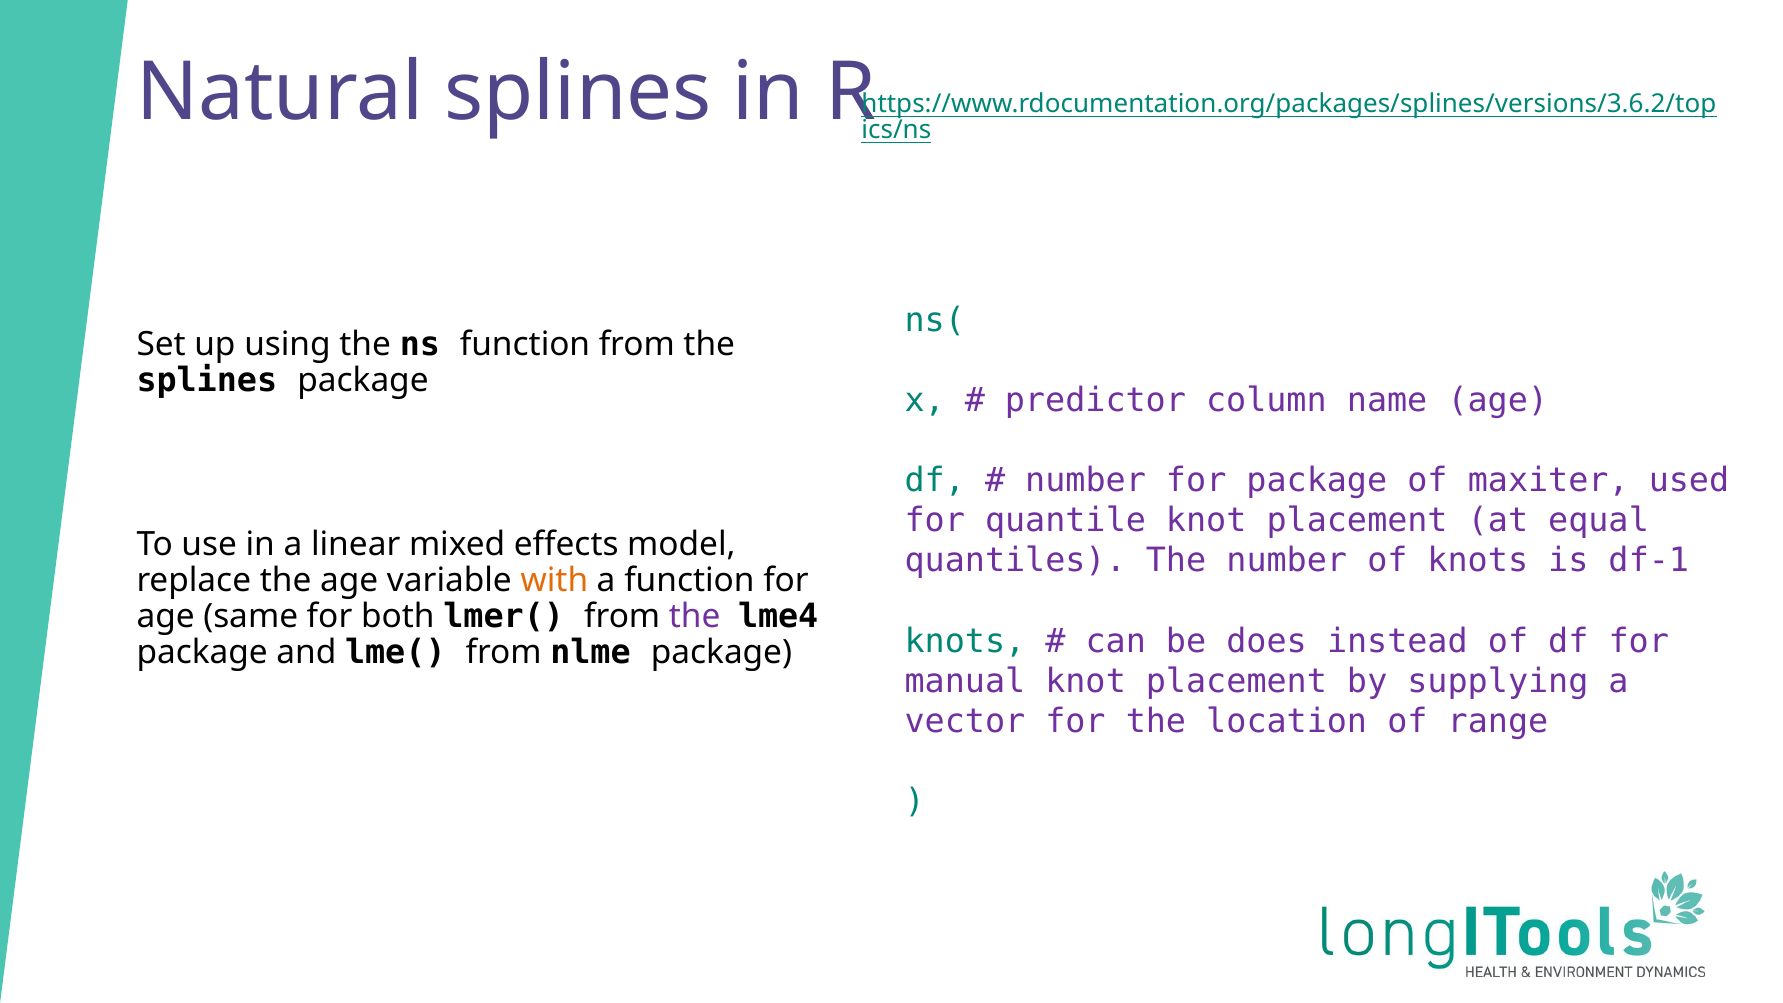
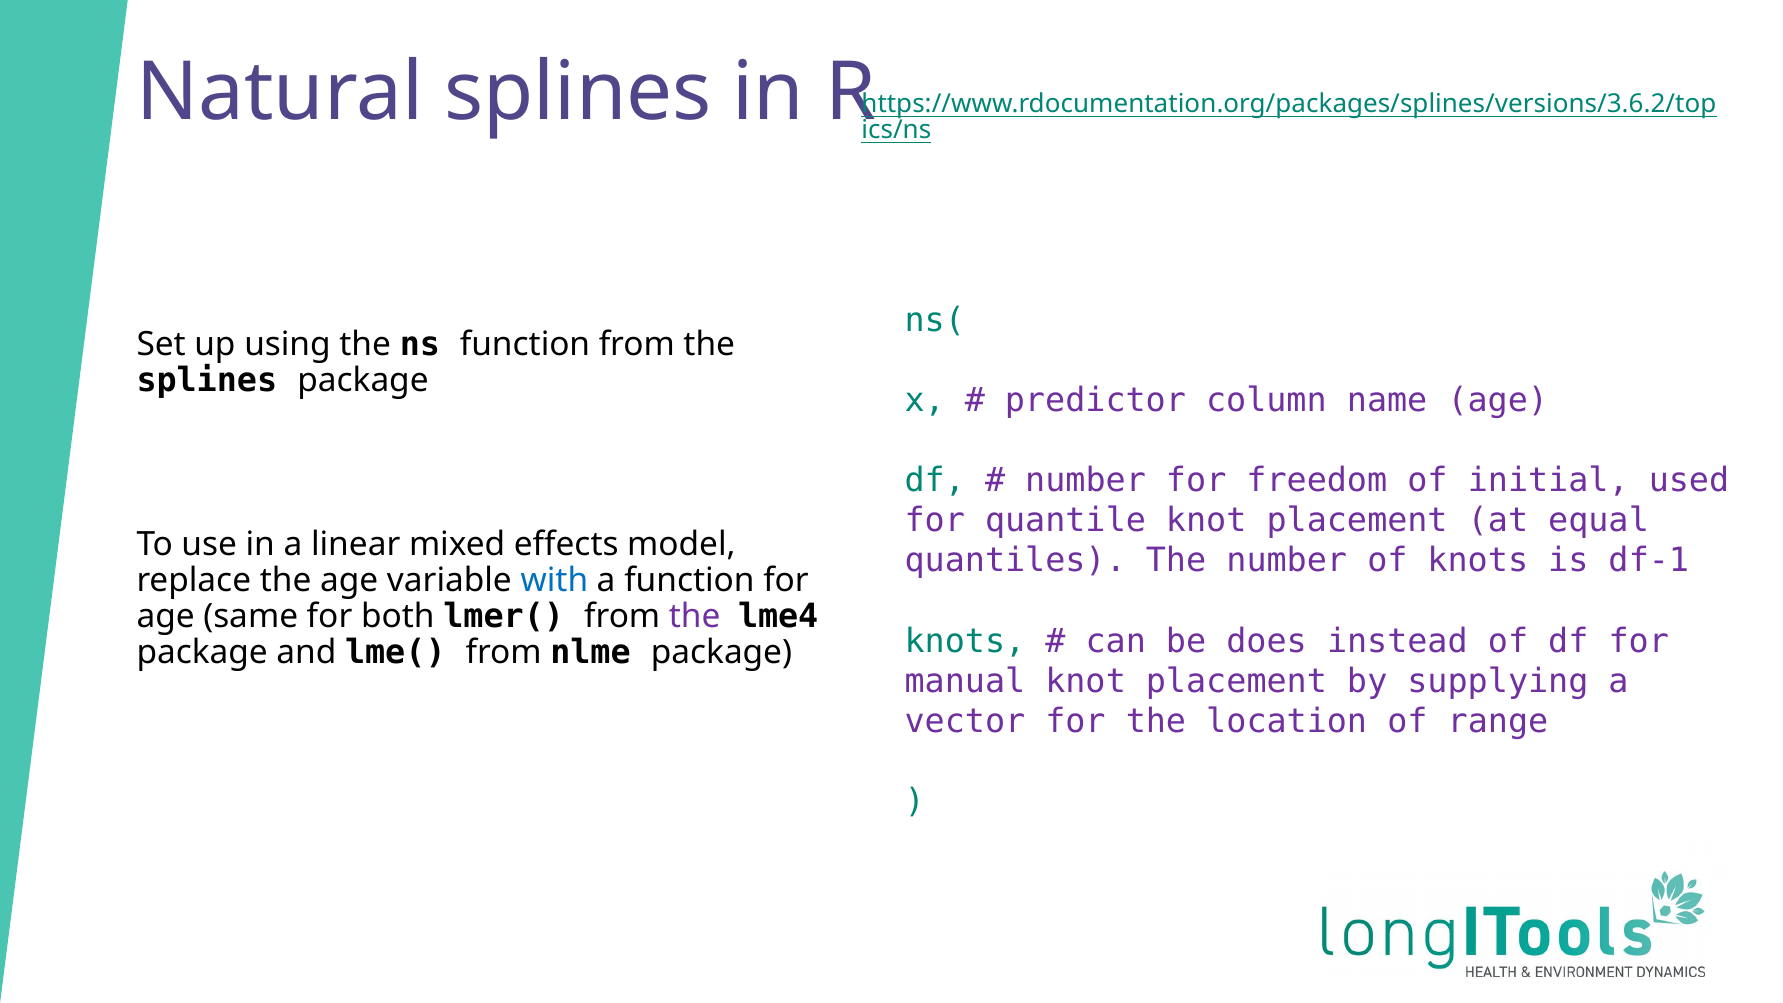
for package: package -> freedom
maxiter: maxiter -> initial
with colour: orange -> blue
